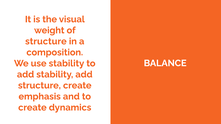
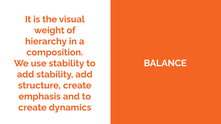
structure at (46, 41): structure -> hierarchy
